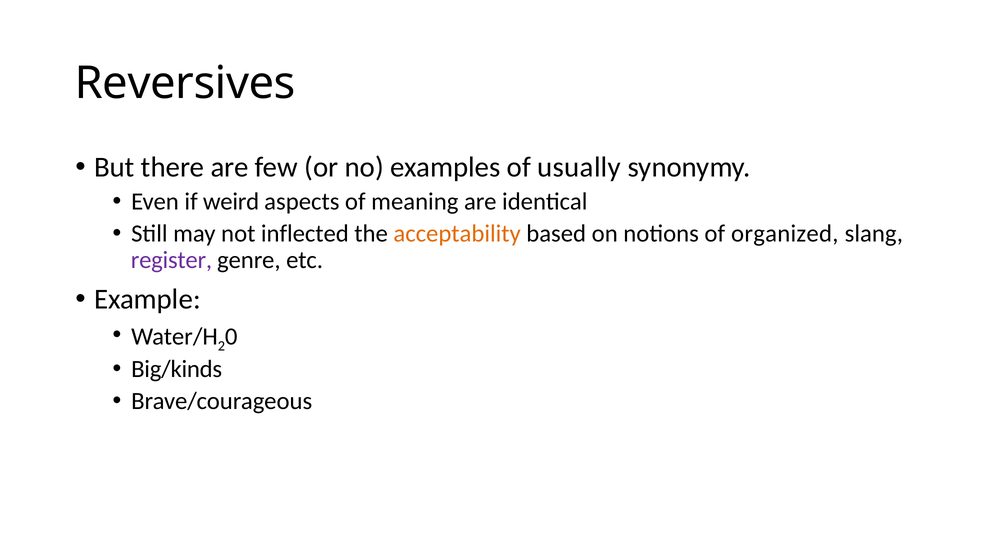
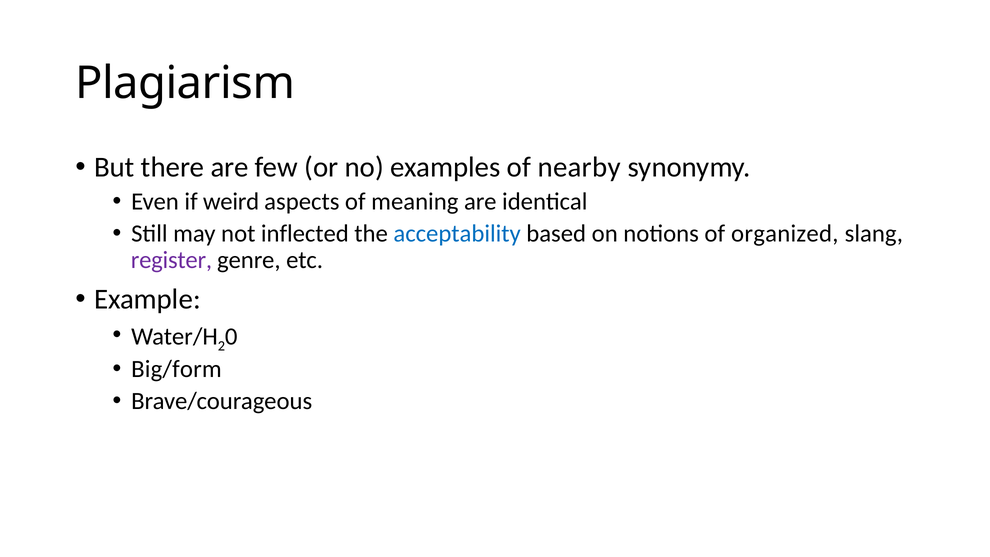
Reversives: Reversives -> Plagiarism
usually: usually -> nearby
acceptability colour: orange -> blue
Big/kinds: Big/kinds -> Big/form
